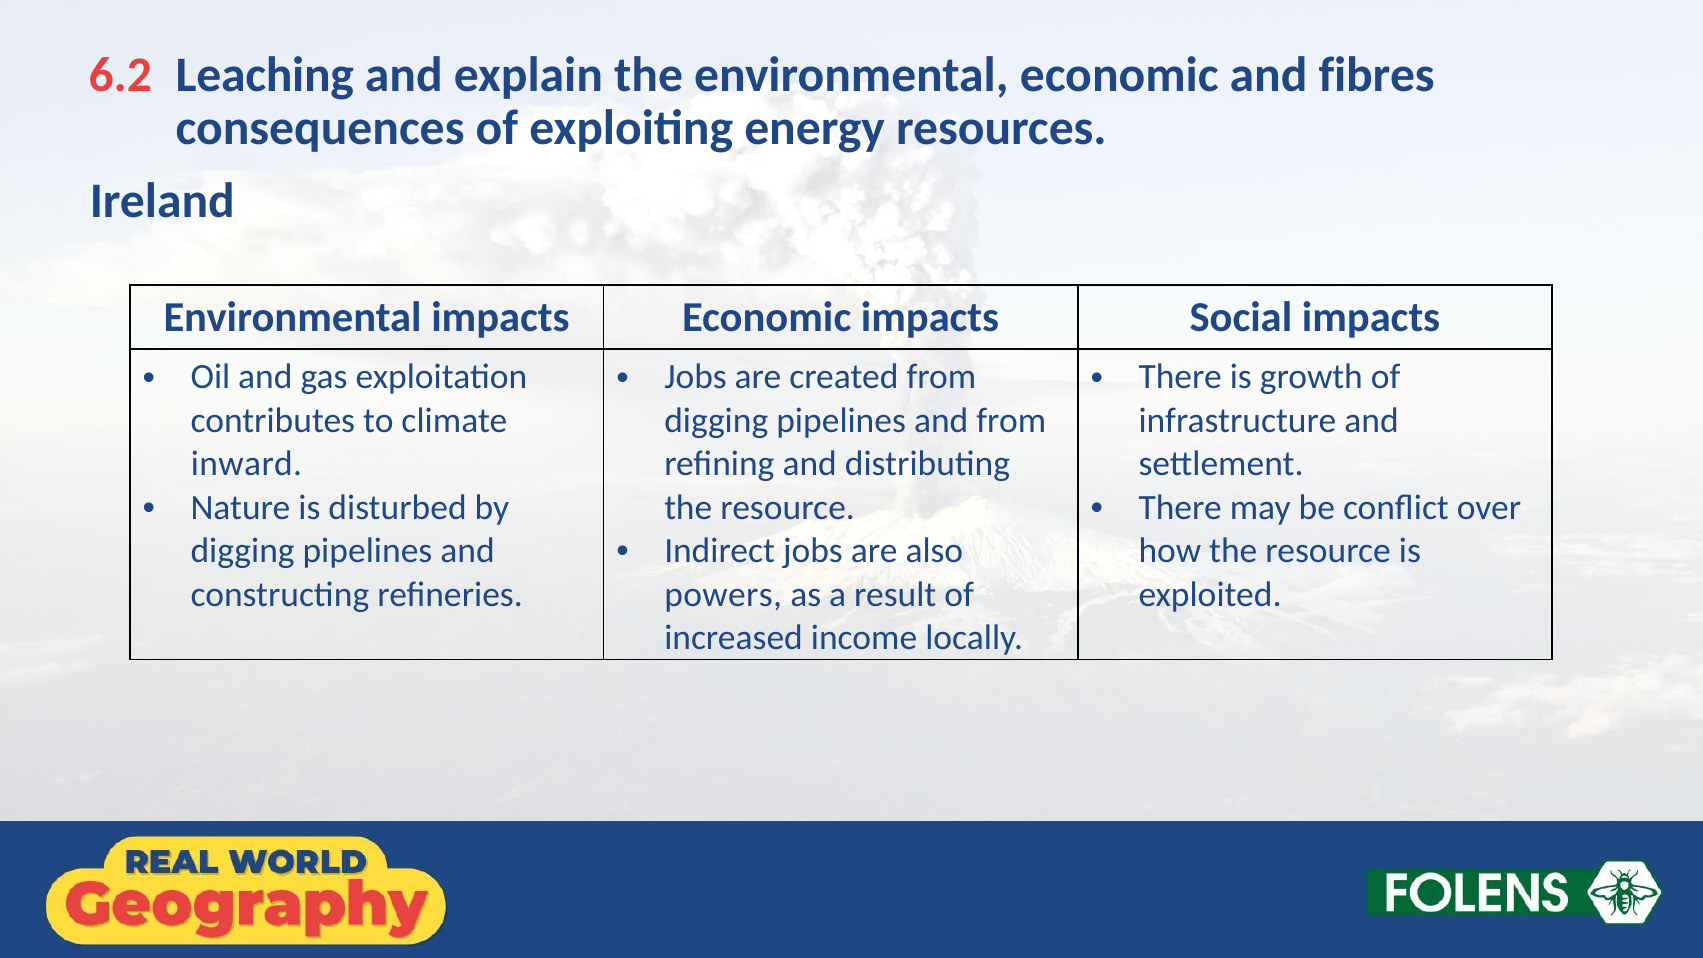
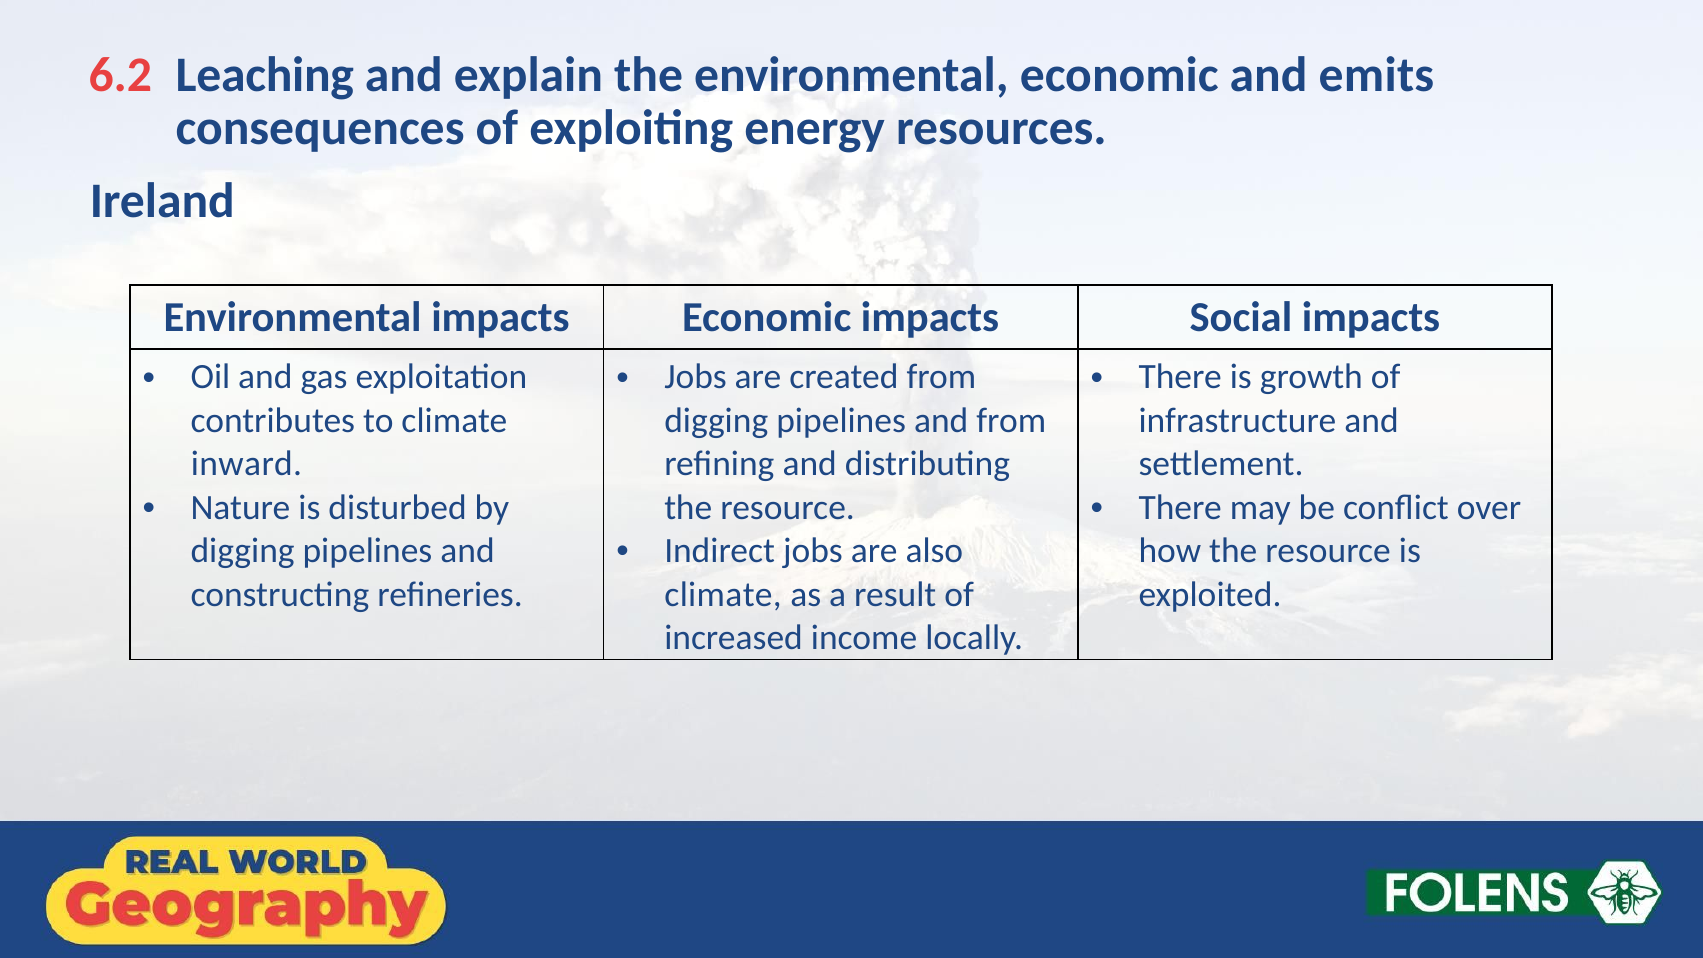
fibres: fibres -> emits
powers at (723, 594): powers -> climate
